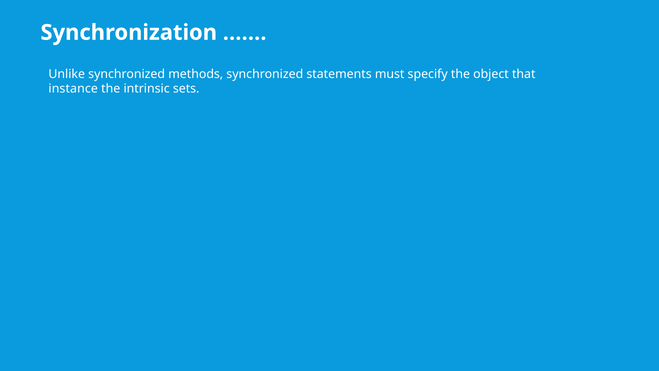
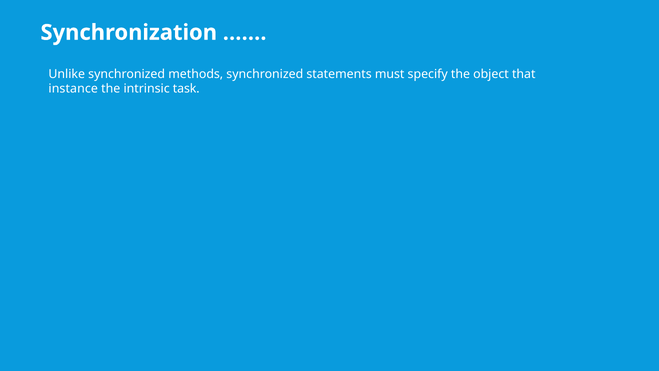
sets: sets -> task
